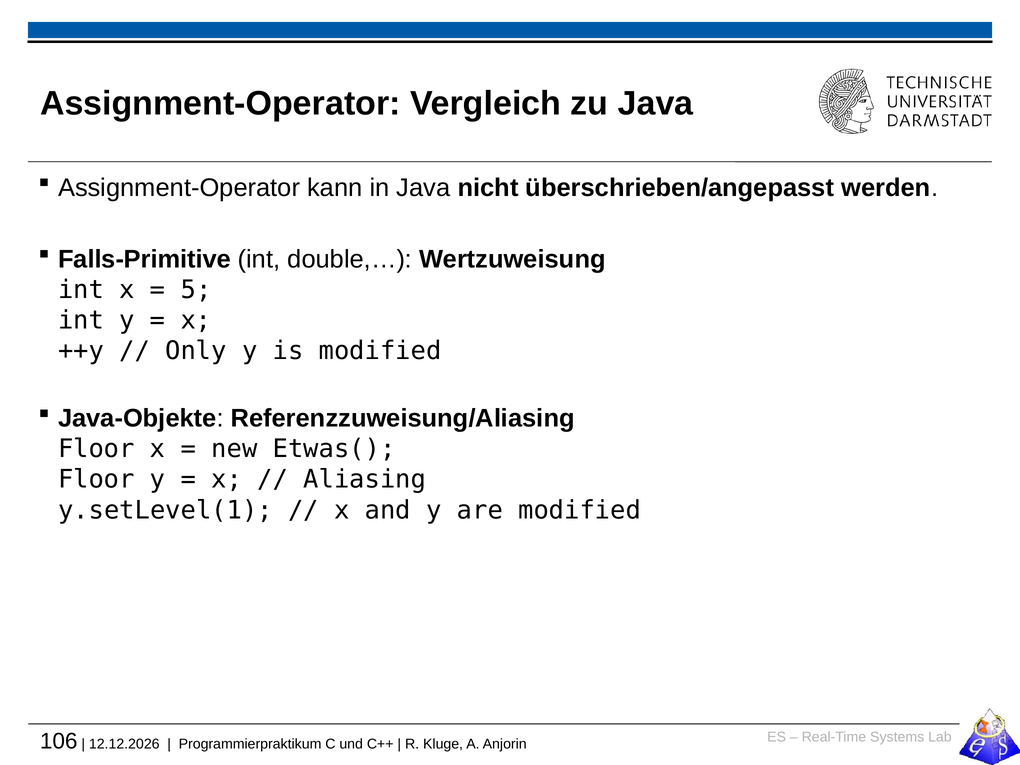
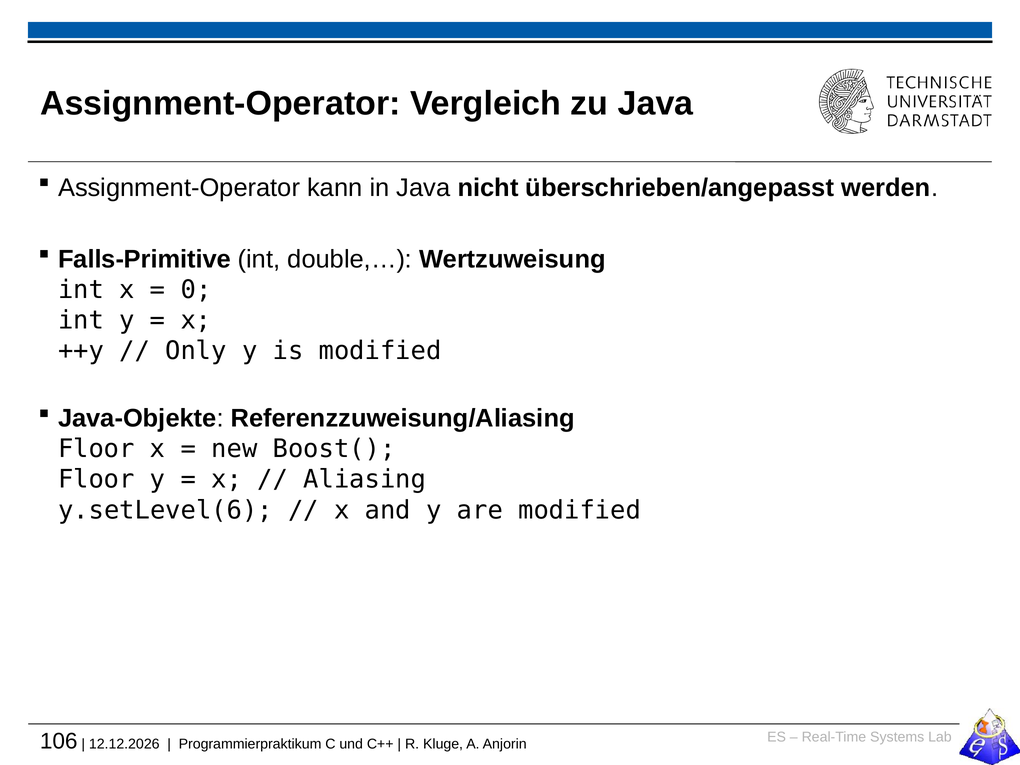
5: 5 -> 0
Etwas(: Etwas( -> Boost(
y.setLevel(1: y.setLevel(1 -> y.setLevel(6
